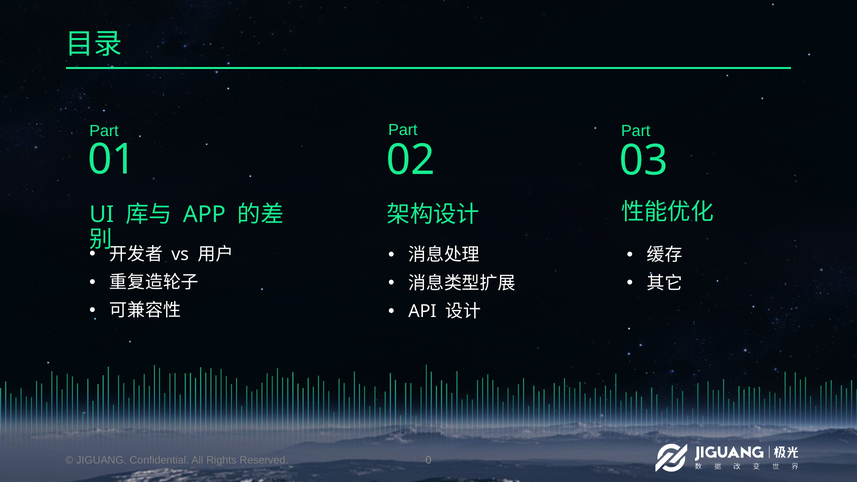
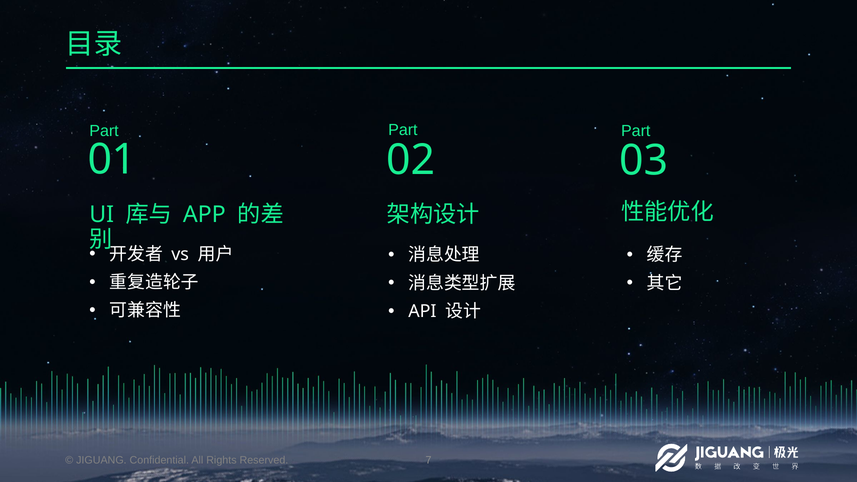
0: 0 -> 7
